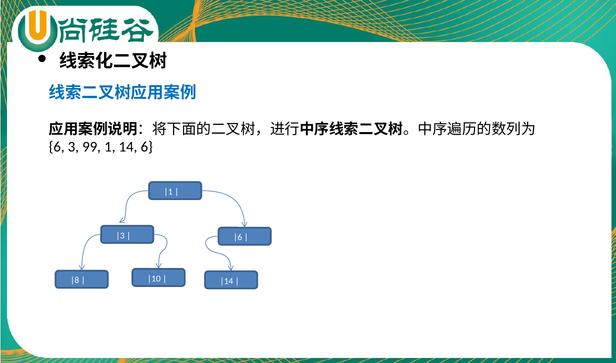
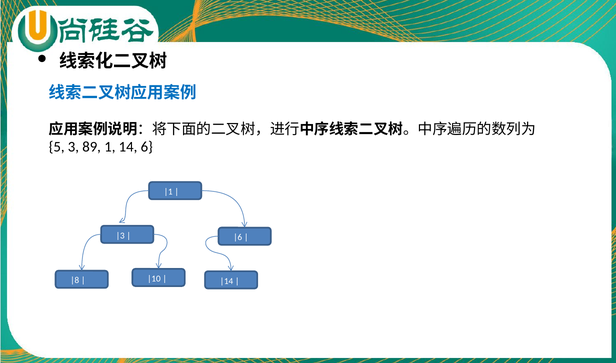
6 at (57, 147): 6 -> 5
99: 99 -> 89
